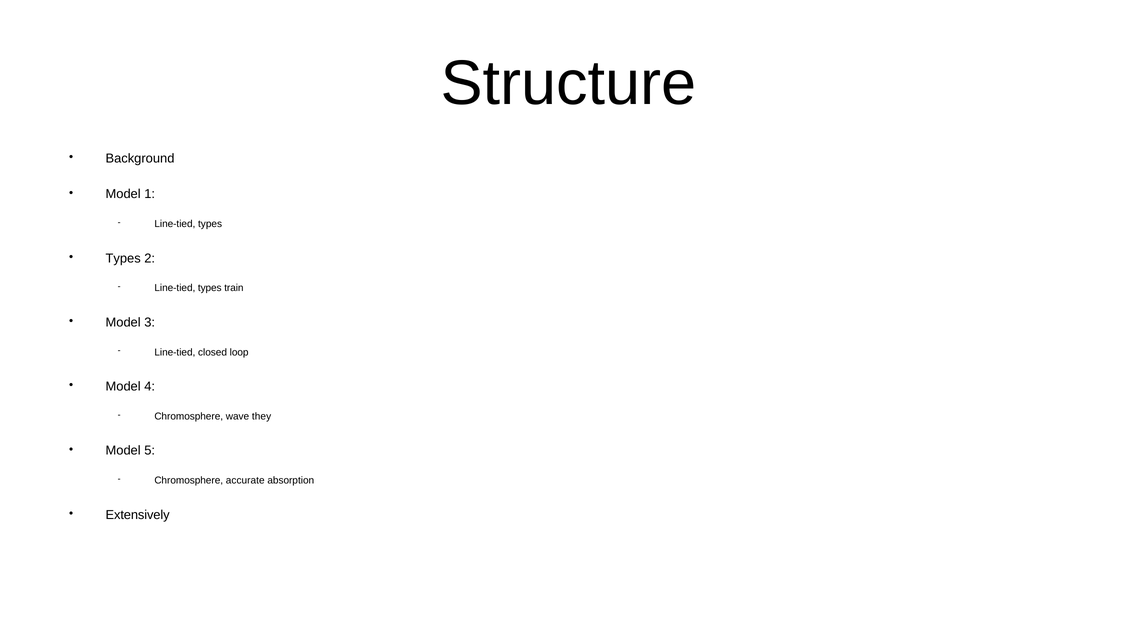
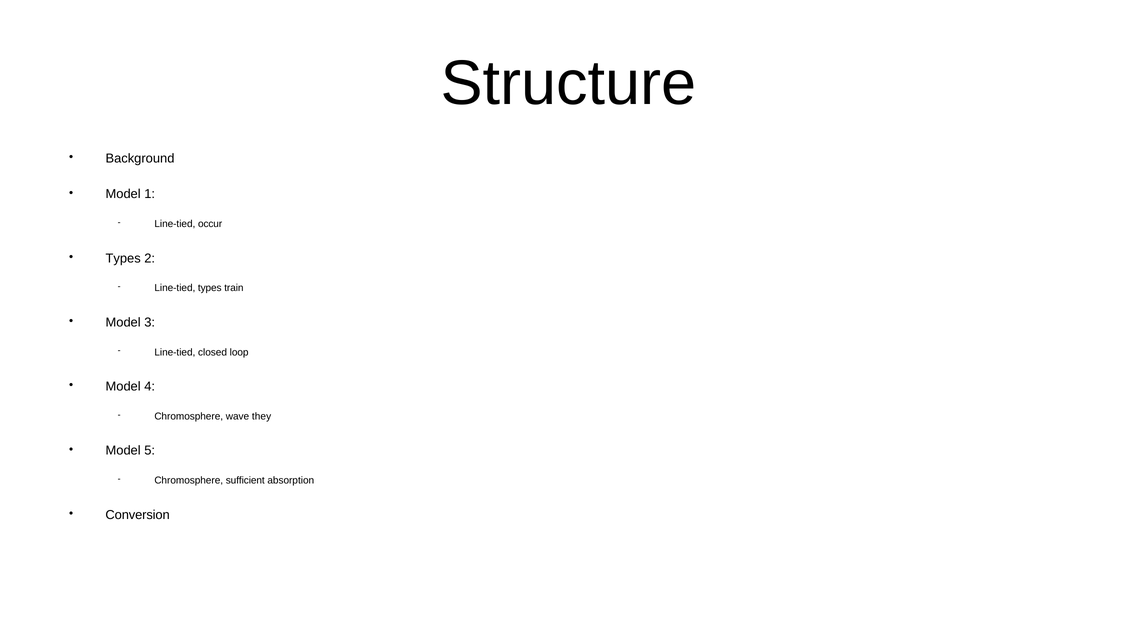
types at (210, 224): types -> occur
accurate: accurate -> sufficient
Extensively: Extensively -> Conversion
